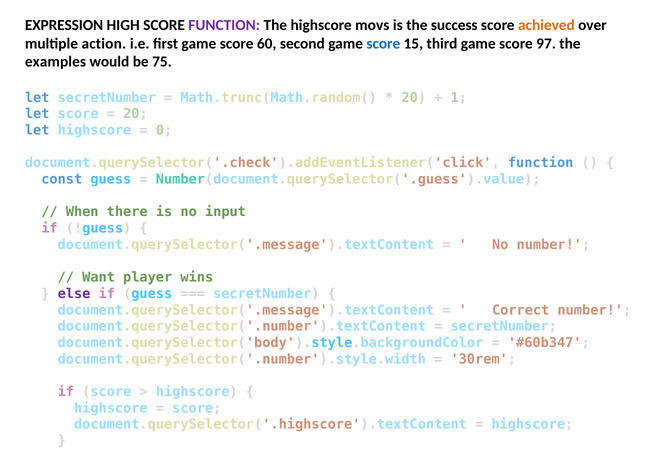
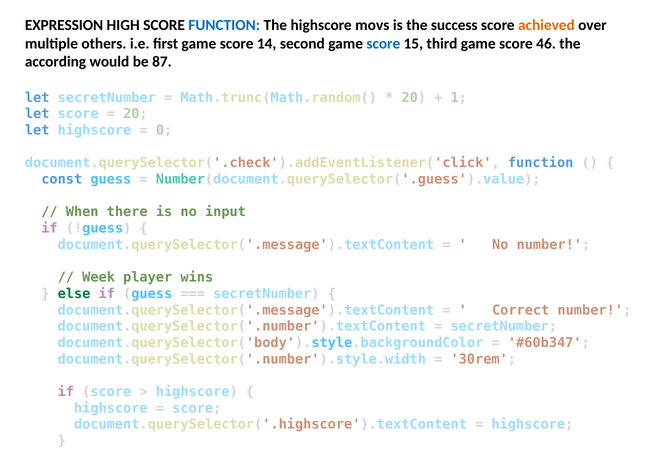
FUNCTION at (224, 25) colour: purple -> blue
action: action -> others
60: 60 -> 14
97: 97 -> 46
examples: examples -> according
75: 75 -> 87
Want: Want -> Week
else colour: purple -> green
